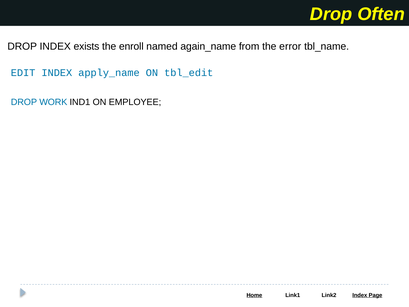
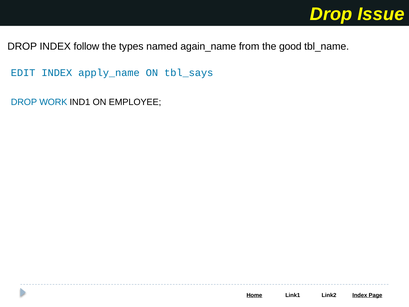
Often: Often -> Issue
exists: exists -> follow
enroll: enroll -> types
error: error -> good
tbl_edit: tbl_edit -> tbl_says
